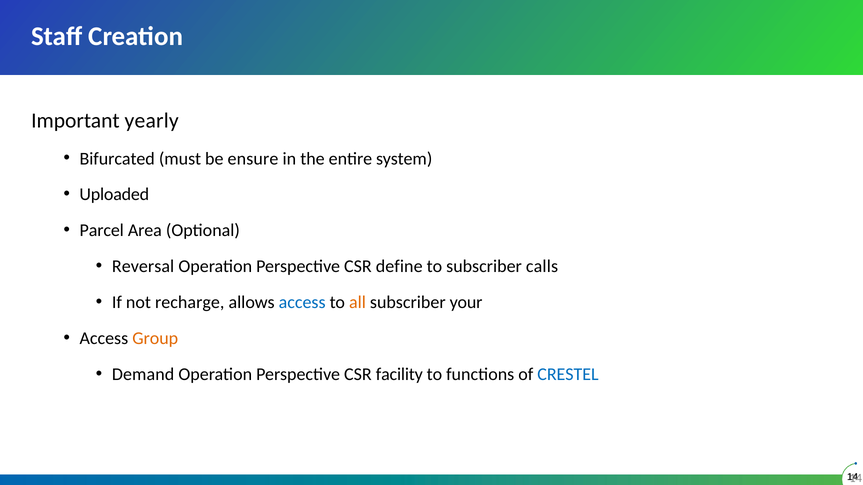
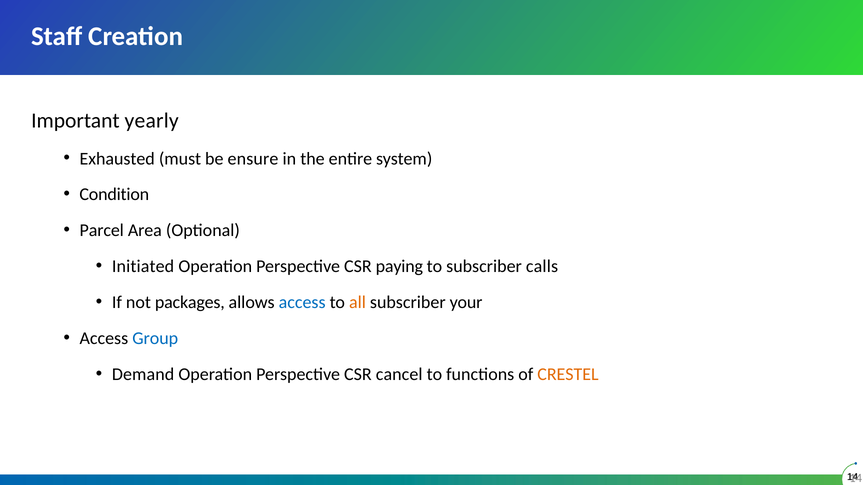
Bifurcated: Bifurcated -> Exhausted
Uploaded: Uploaded -> Condition
Reversal: Reversal -> Initiated
define: define -> paying
recharge: recharge -> packages
Group colour: orange -> blue
facility: facility -> cancel
CRESTEL colour: blue -> orange
